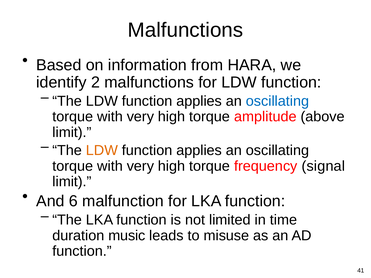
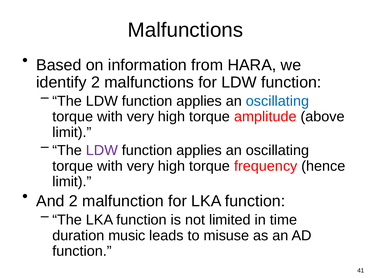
LDW at (102, 151) colour: orange -> purple
signal: signal -> hence
And 6: 6 -> 2
